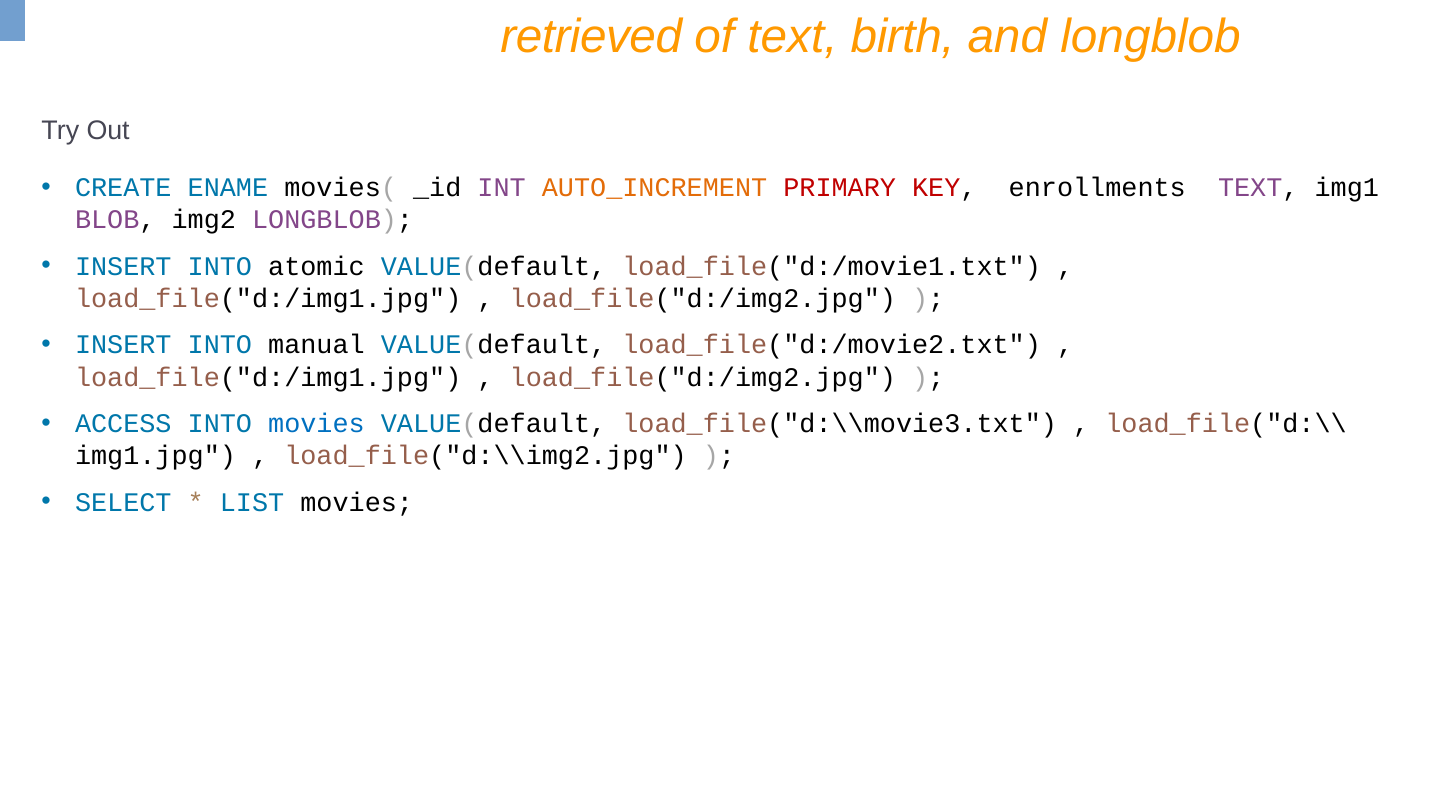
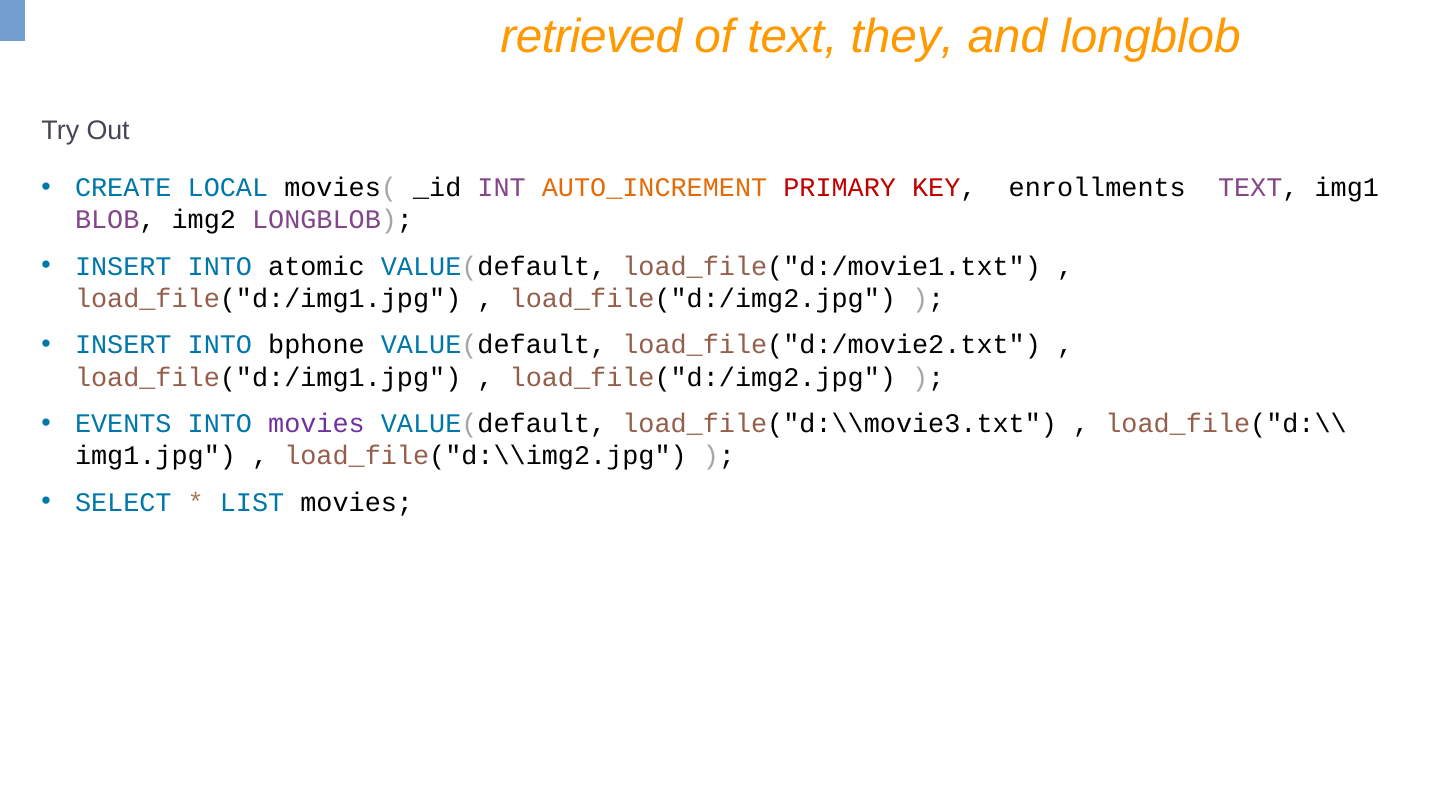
birth: birth -> they
ENAME: ENAME -> LOCAL
manual: manual -> bphone
ACCESS: ACCESS -> EVENTS
movies at (316, 424) colour: blue -> purple
